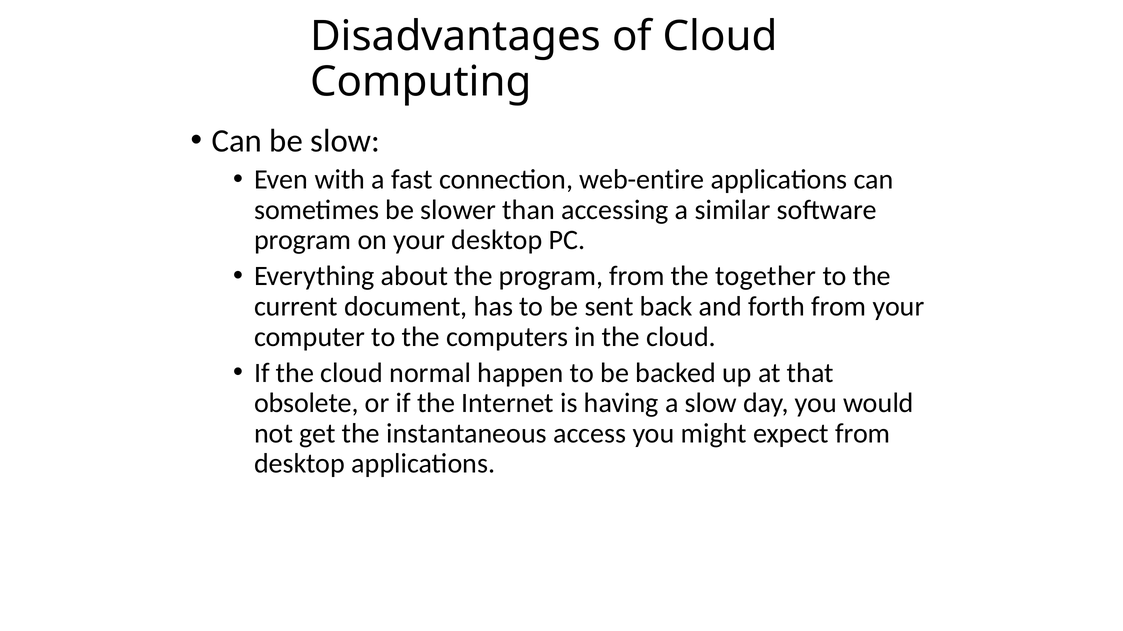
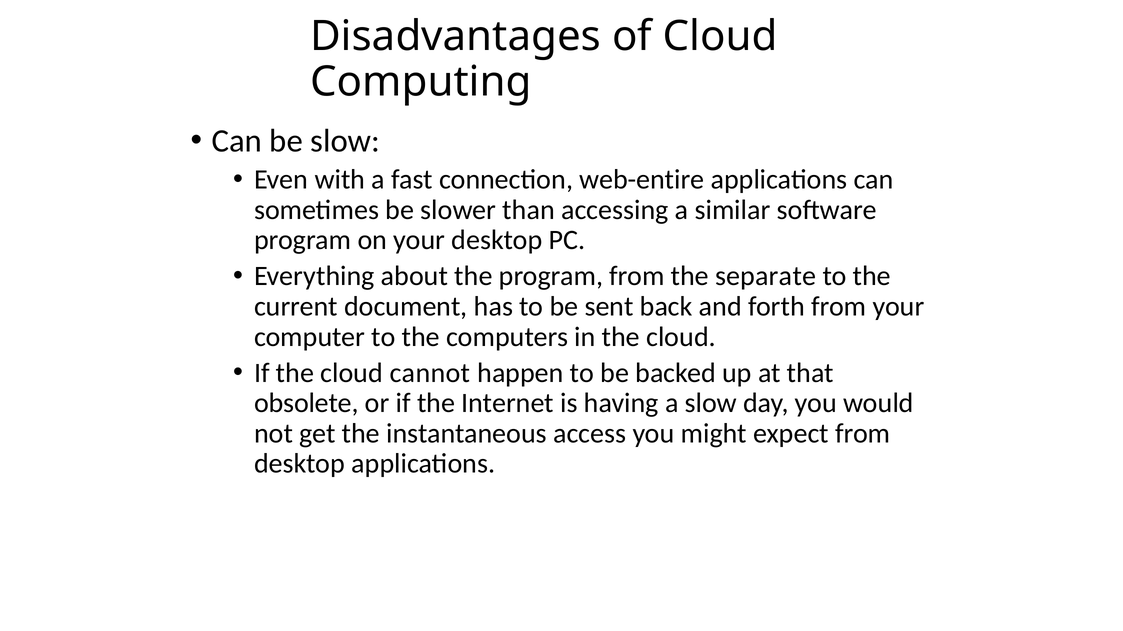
together: together -> separate
normal: normal -> cannot
